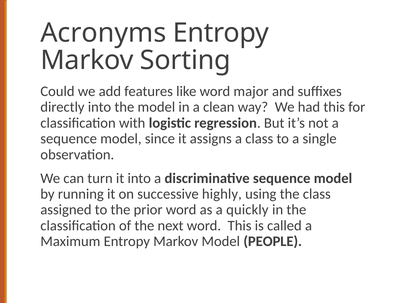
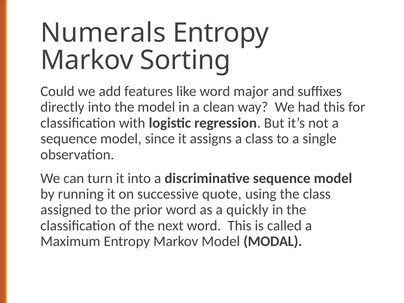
Acronyms: Acronyms -> Numerals
highly: highly -> quote
PEOPLE: PEOPLE -> MODAL
